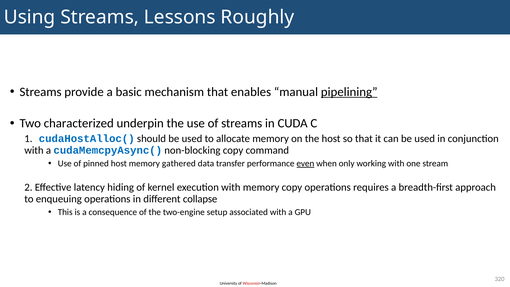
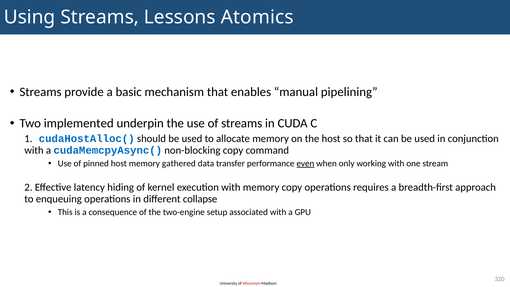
Roughly: Roughly -> Atomics
pipelining underline: present -> none
characterized: characterized -> implemented
